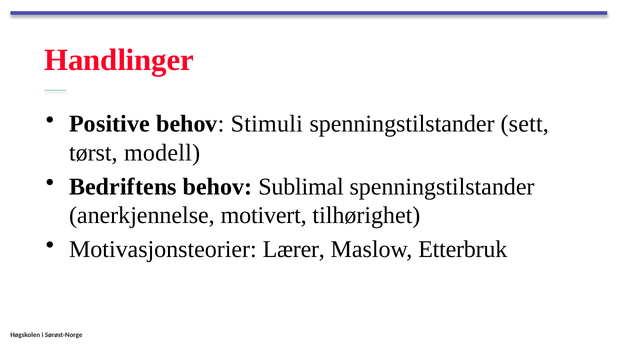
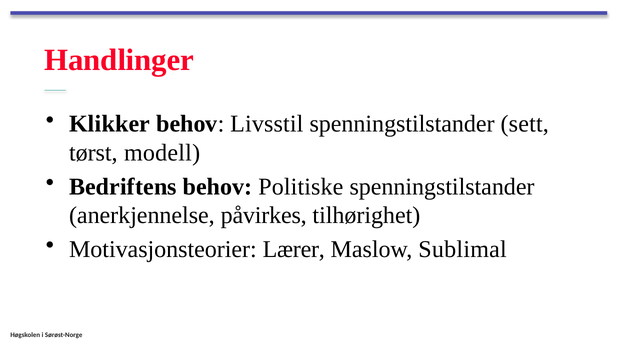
Positive: Positive -> Klikker
Stimuli: Stimuli -> Livsstil
Sublimal: Sublimal -> Politiske
motivert: motivert -> påvirkes
Etterbruk: Etterbruk -> Sublimal
